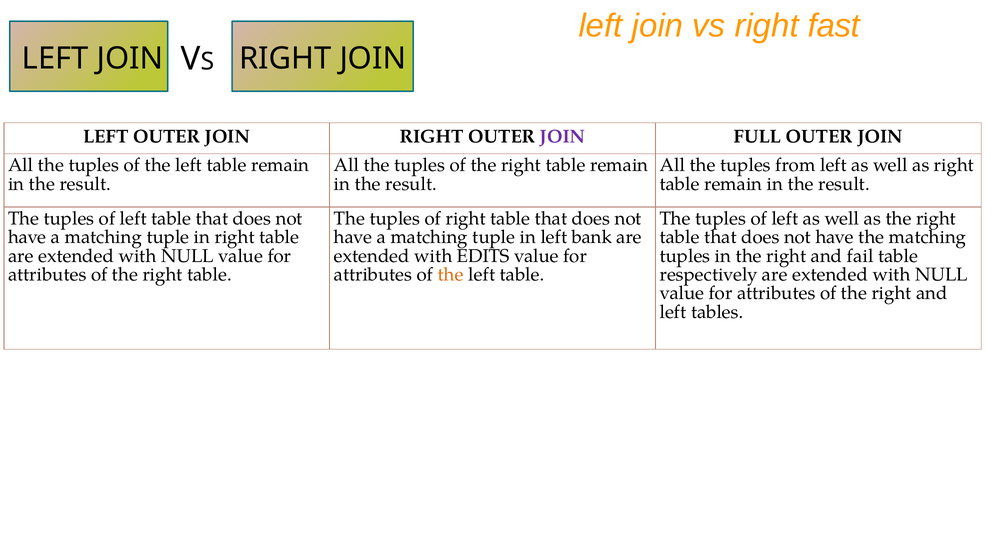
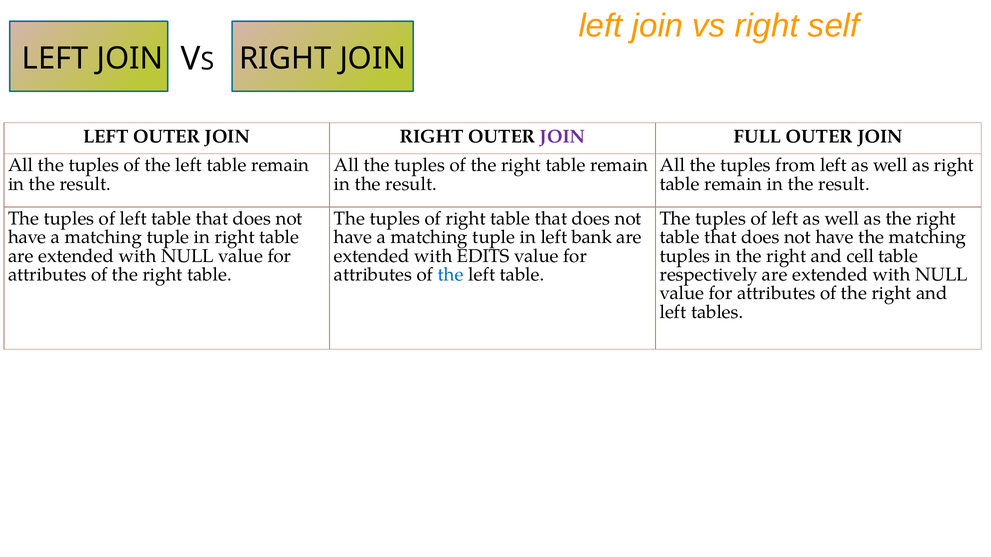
fast: fast -> self
fail: fail -> cell
the at (451, 275) colour: orange -> blue
